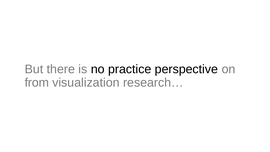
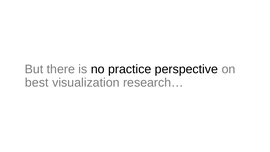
from: from -> best
